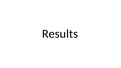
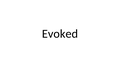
Results: Results -> Evoked
